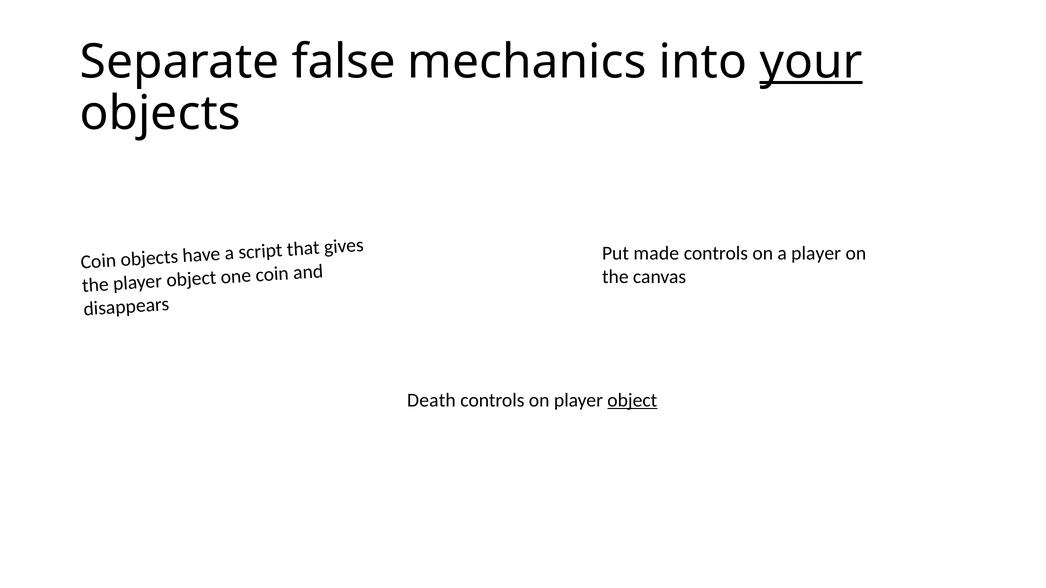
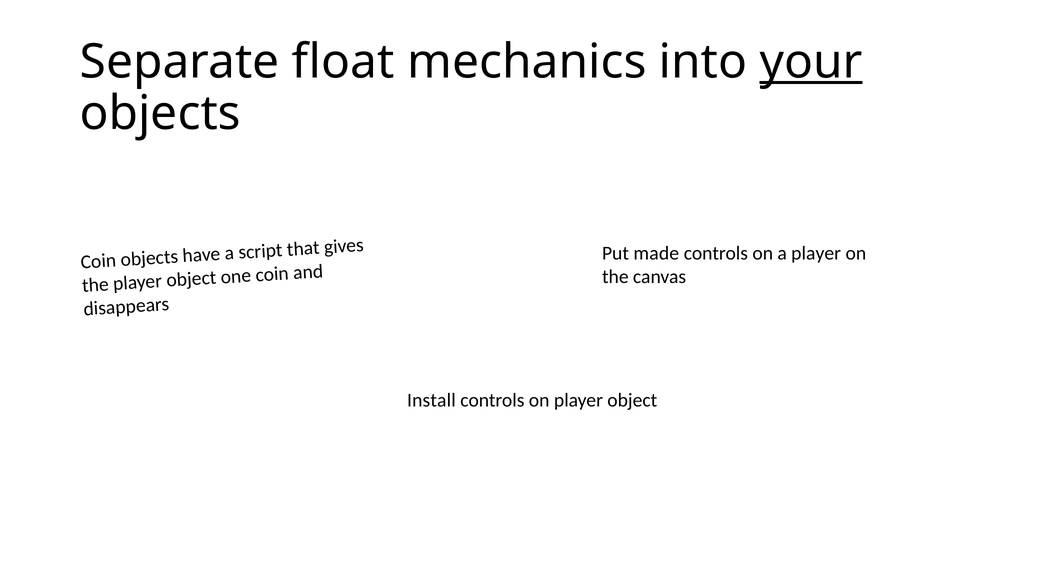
false: false -> float
Death: Death -> Install
object at (632, 400) underline: present -> none
